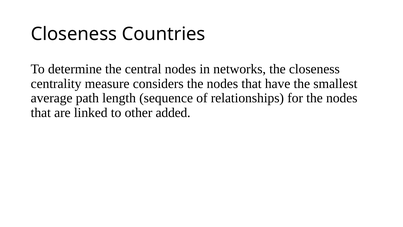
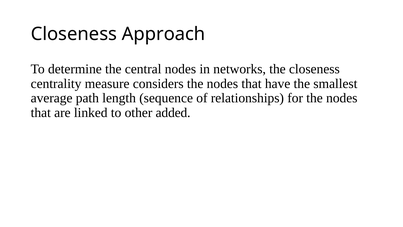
Countries: Countries -> Approach
